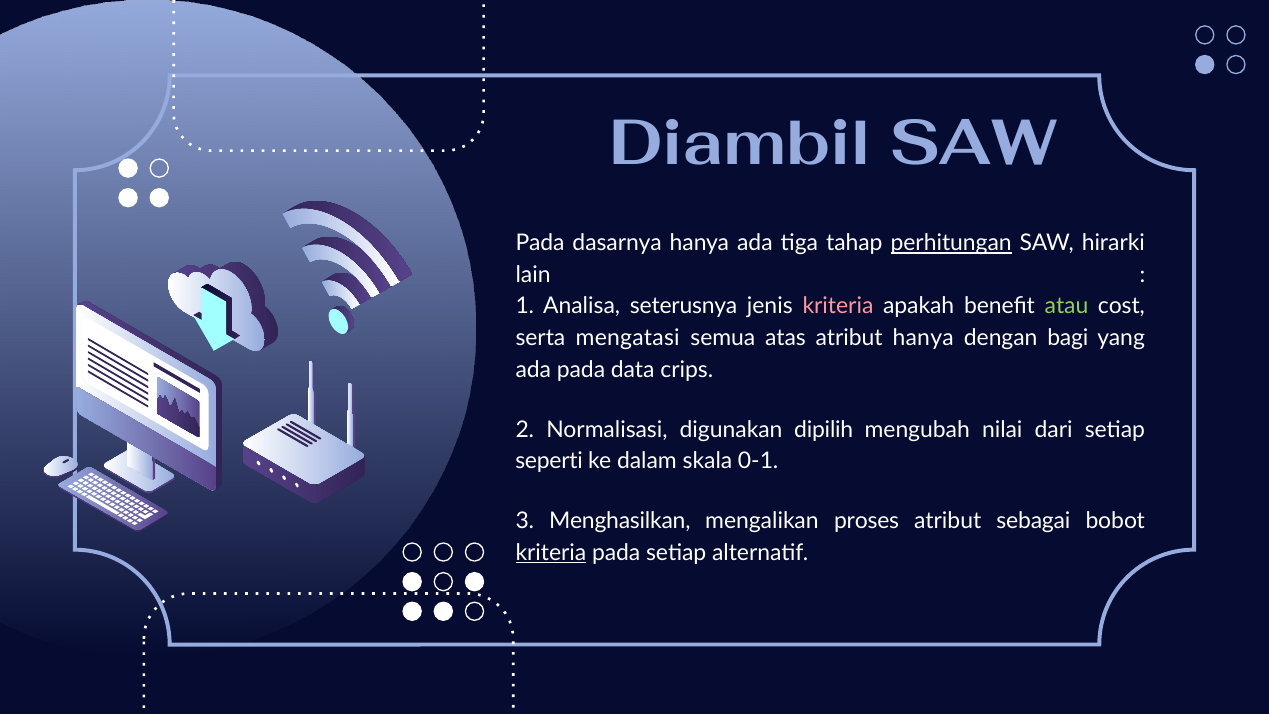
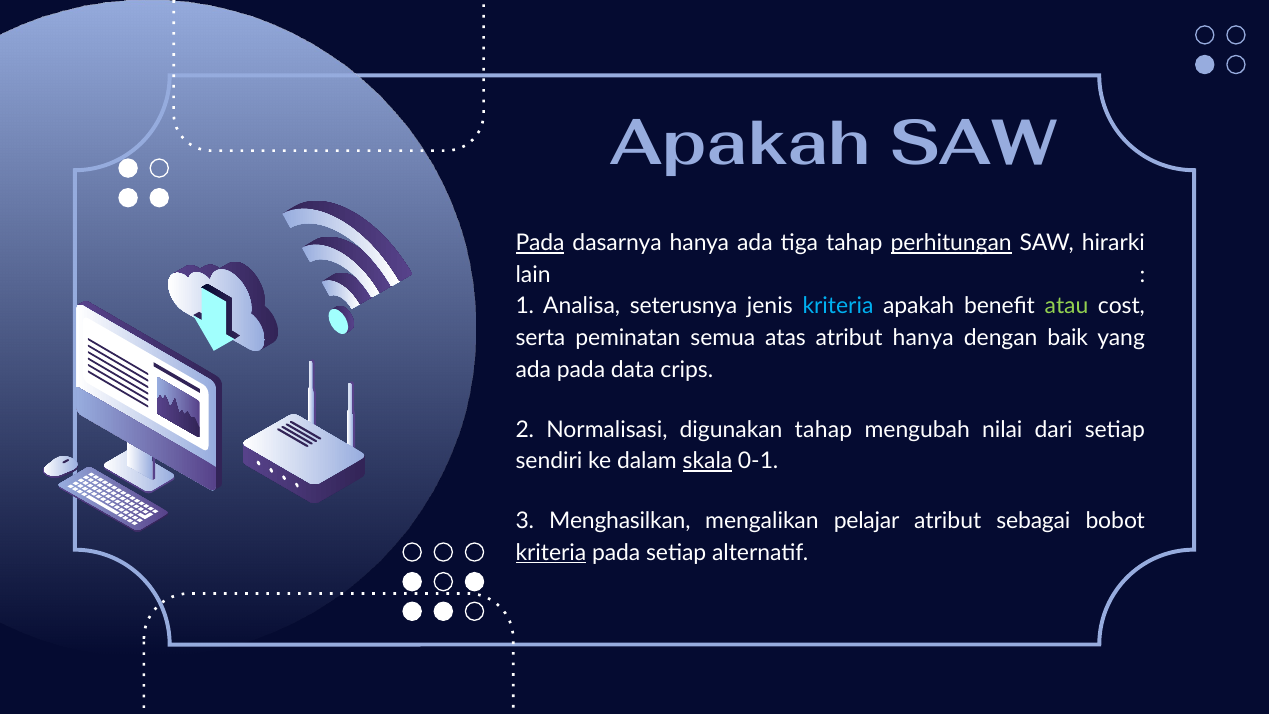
Diambil at (740, 144): Diambil -> Apakah
Pada at (540, 243) underline: none -> present
kriteria at (838, 306) colour: pink -> light blue
mengatasi: mengatasi -> peminatan
bagi: bagi -> baik
digunakan dipilih: dipilih -> tahap
seperti: seperti -> sendiri
skala underline: none -> present
proses: proses -> pelajar
